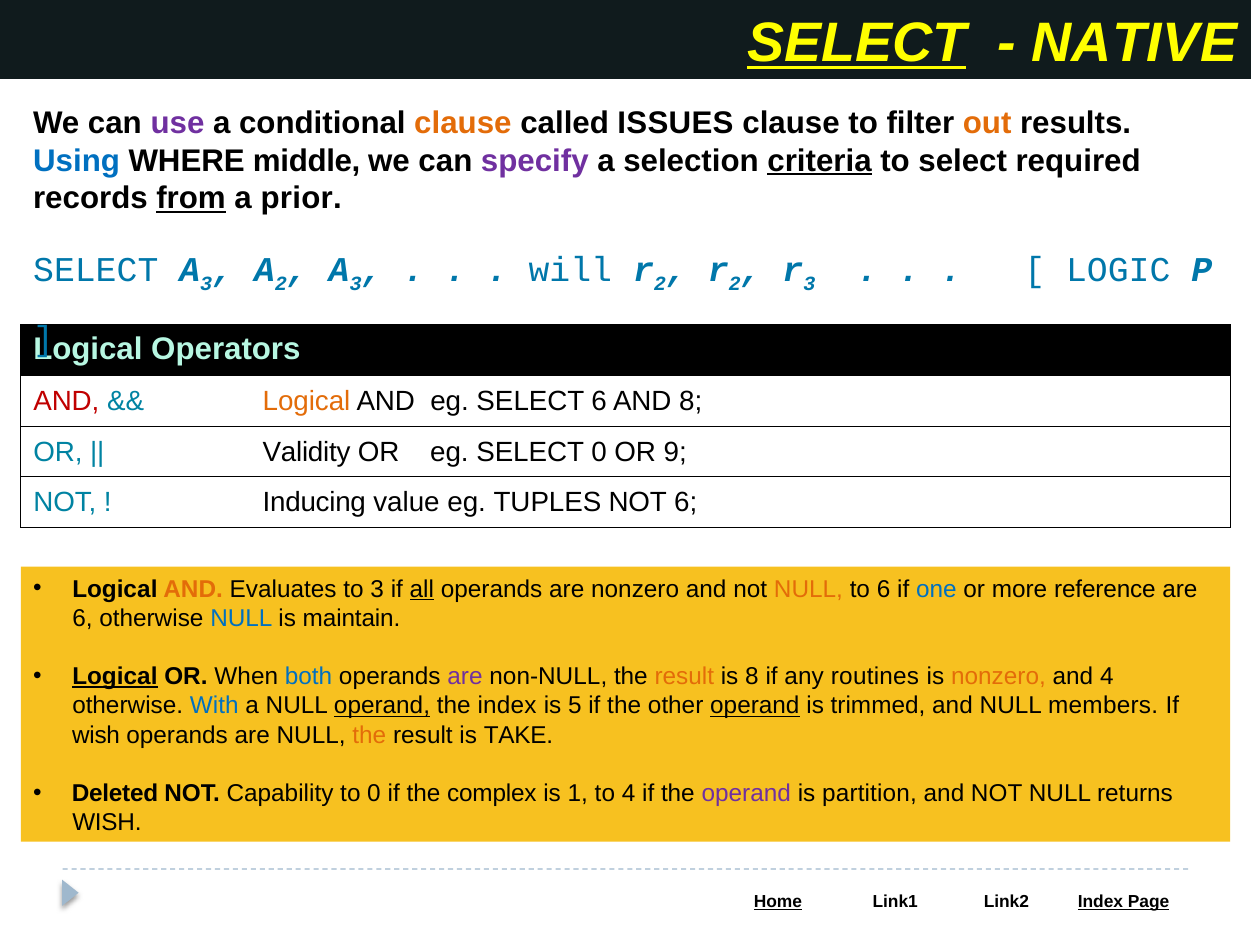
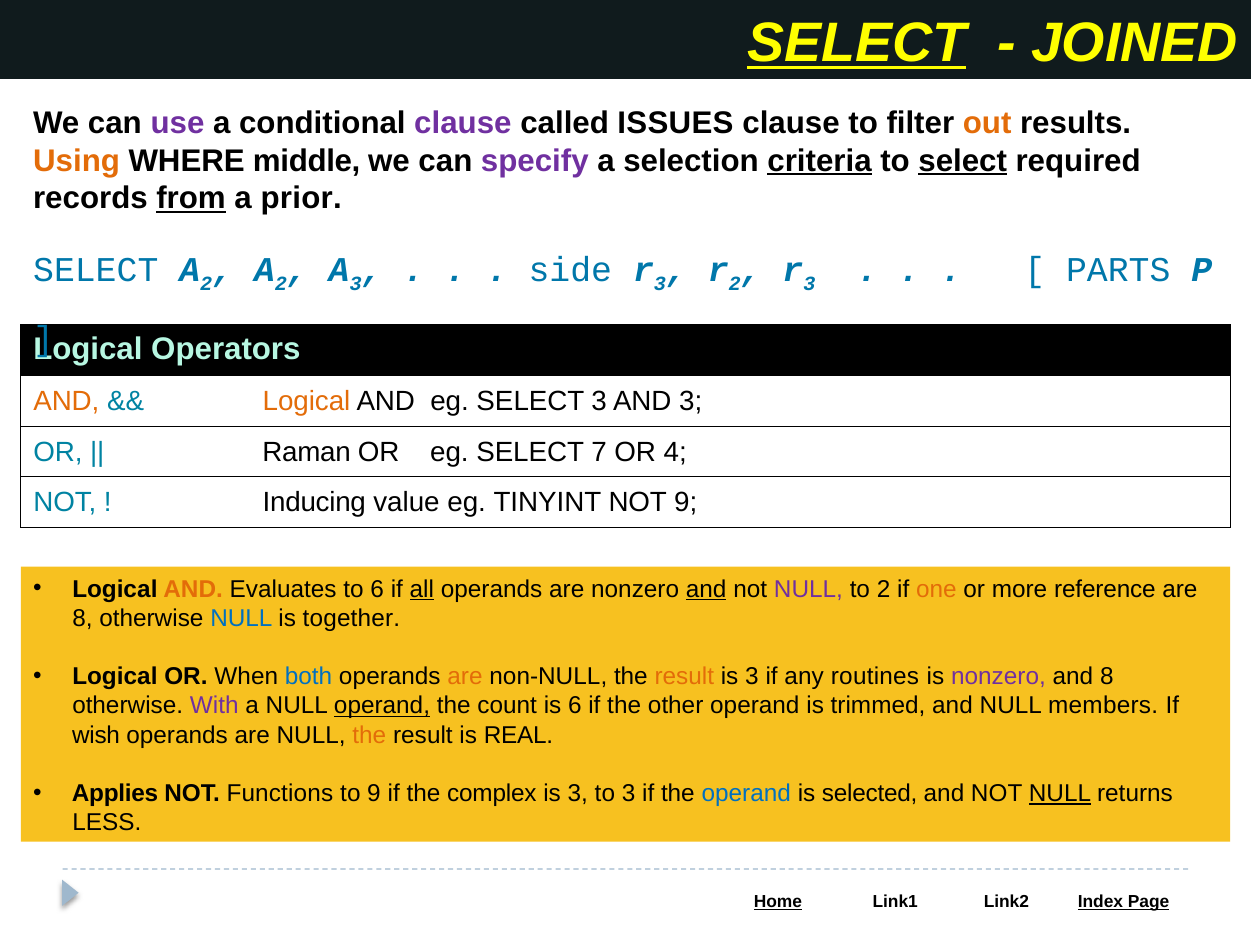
NATIVE: NATIVE -> JOINED
clause at (463, 123) colour: orange -> purple
Using colour: blue -> orange
select at (963, 161) underline: none -> present
SELECT A 3: 3 -> 2
will: will -> side
2 at (660, 284): 2 -> 3
LOGIC: LOGIC -> PARTS
AND at (66, 401) colour: red -> orange
SELECT 6: 6 -> 3
AND 8: 8 -> 3
Validity: Validity -> Raman
SELECT 0: 0 -> 7
9: 9 -> 4
TUPLES: TUPLES -> TINYINT
NOT 6: 6 -> 9
to 3: 3 -> 6
and at (706, 589) underline: none -> present
NULL at (808, 589) colour: orange -> purple
to 6: 6 -> 2
one colour: blue -> orange
6 at (82, 619): 6 -> 8
maintain: maintain -> together
Logical at (115, 677) underline: present -> none
are at (465, 677) colour: purple -> orange
8 at (752, 677): 8 -> 3
nonzero at (998, 677) colour: orange -> purple
and 4: 4 -> 8
With colour: blue -> purple
the index: index -> count
is 5: 5 -> 6
operand at (755, 706) underline: present -> none
TAKE: TAKE -> REAL
Deleted: Deleted -> Applies
Capability: Capability -> Functions
to 0: 0 -> 9
1 at (578, 794): 1 -> 3
to 4: 4 -> 3
operand at (746, 794) colour: purple -> blue
partition: partition -> selected
NULL at (1060, 794) underline: none -> present
WISH at (107, 823): WISH -> LESS
